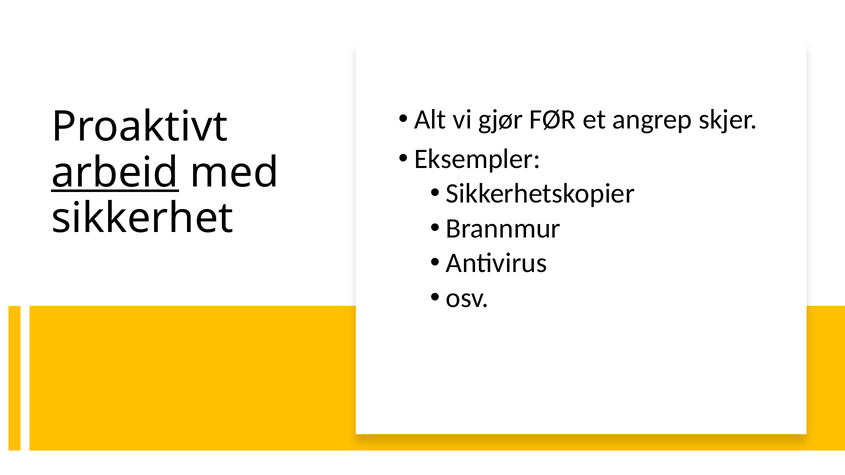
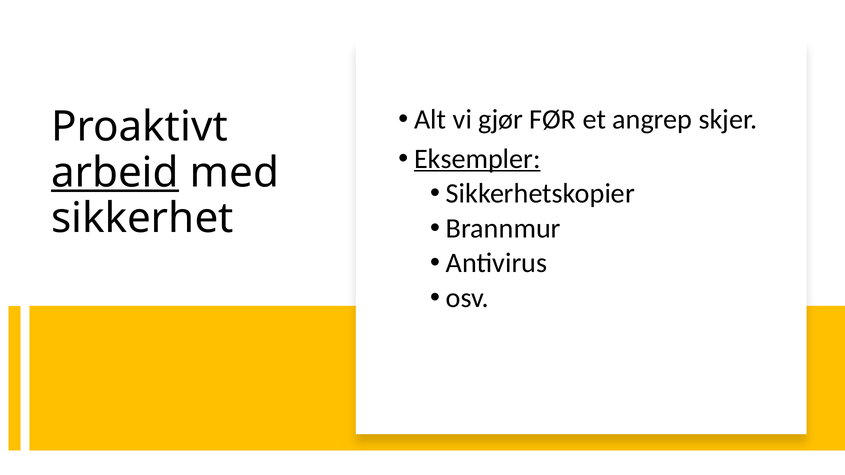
Eksempler underline: none -> present
